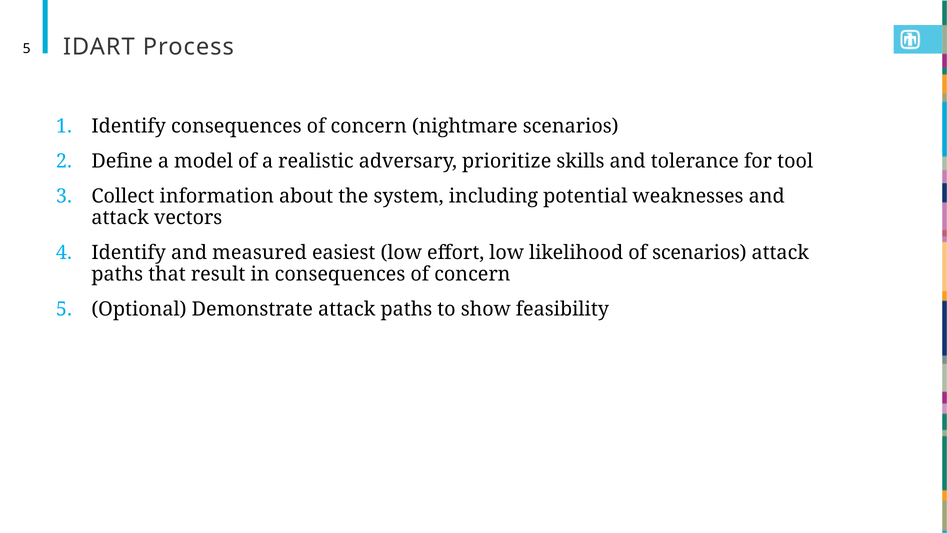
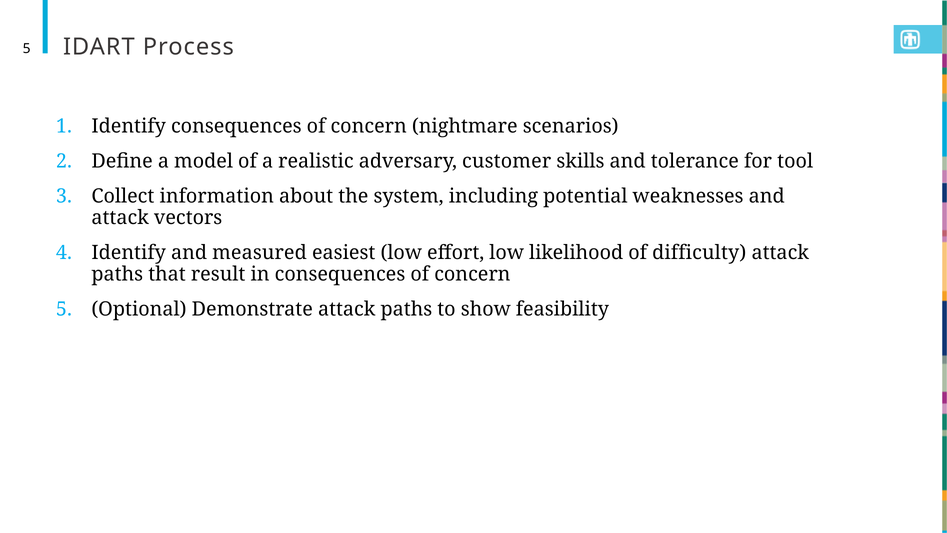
prioritize: prioritize -> customer
of scenarios: scenarios -> difficulty
